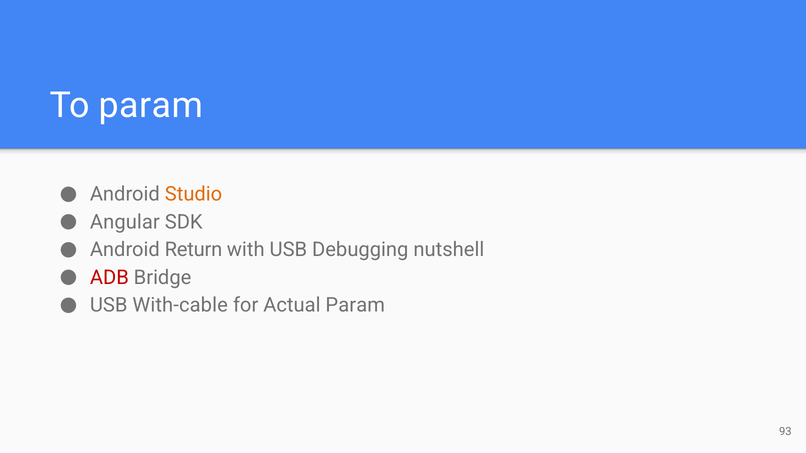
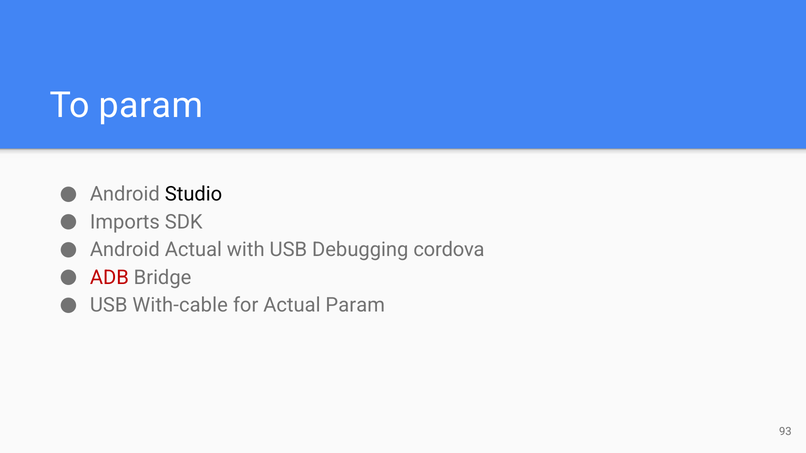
Studio colour: orange -> black
Angular: Angular -> Imports
Android Return: Return -> Actual
nutshell: nutshell -> cordova
